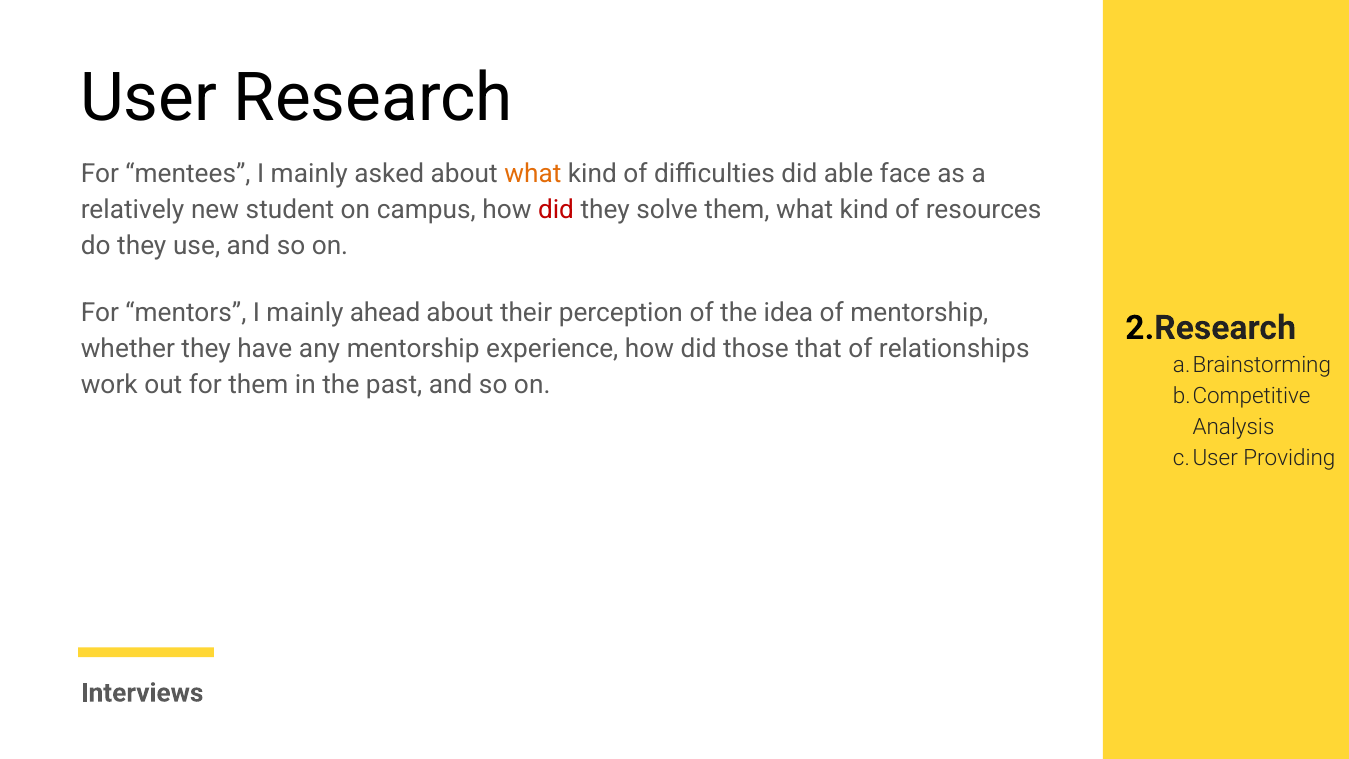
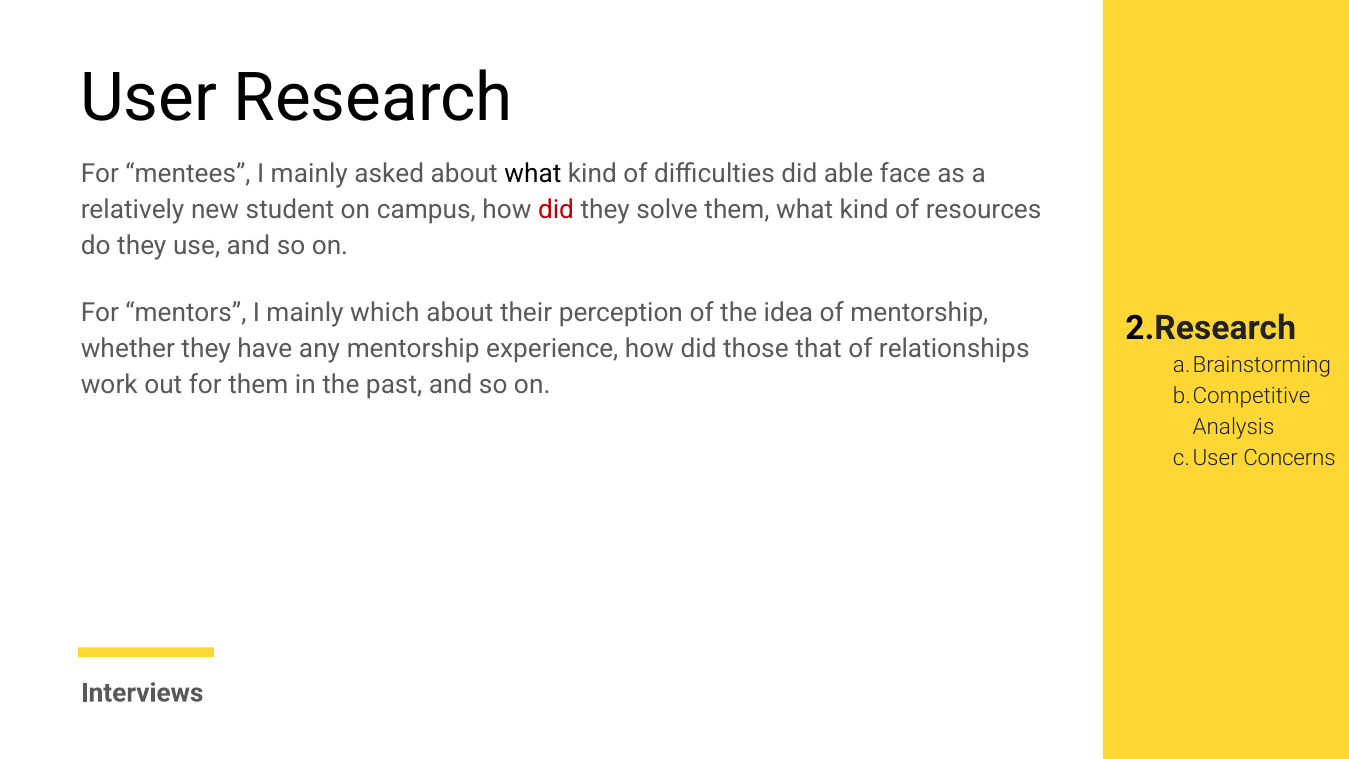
what at (533, 174) colour: orange -> black
ahead: ahead -> which
Providing: Providing -> Concerns
